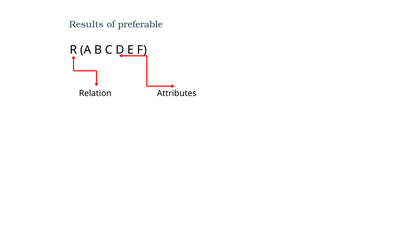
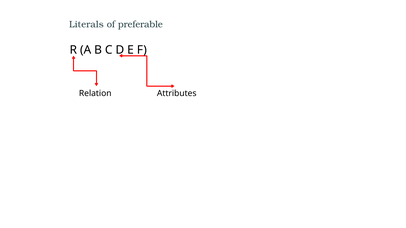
Results: Results -> Literals
